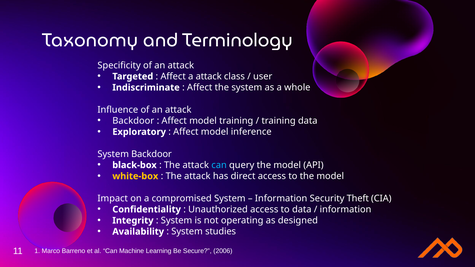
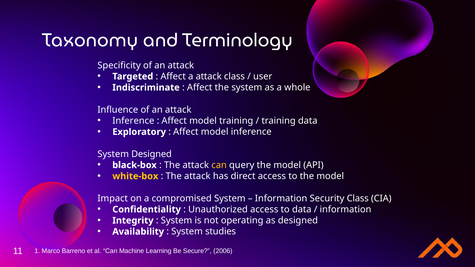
Backdoor at (133, 121): Backdoor -> Inference
System Backdoor: Backdoor -> Designed
can at (219, 165) colour: light blue -> yellow
Security Theft: Theft -> Class
